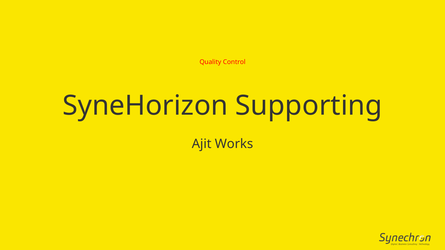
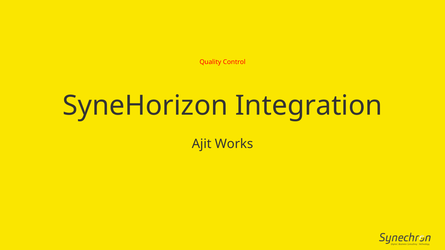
Supporting: Supporting -> Integration
